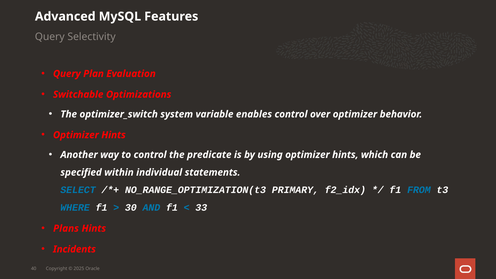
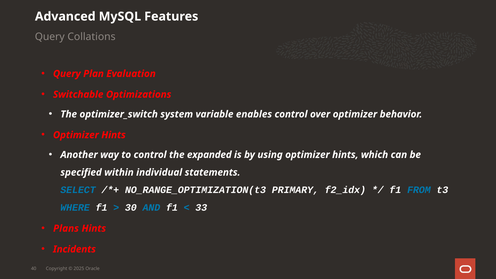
Selectivity: Selectivity -> Collations
predicate: predicate -> expanded
